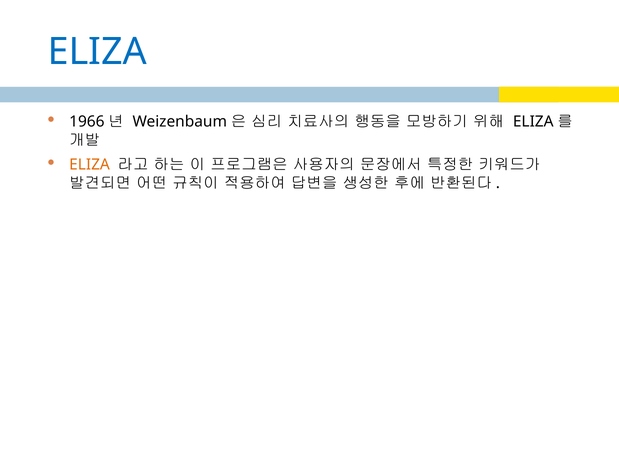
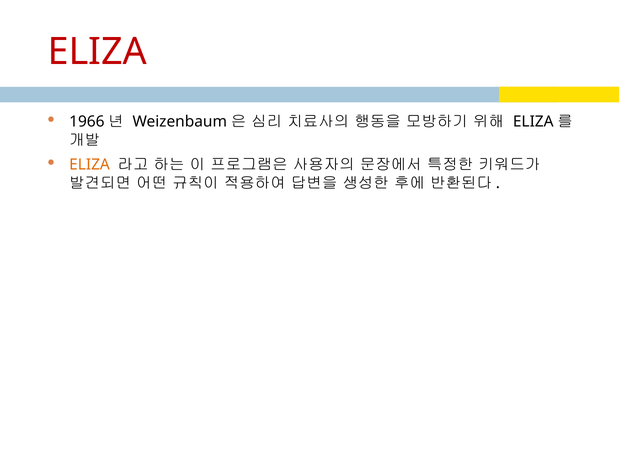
ELIZA at (97, 52) colour: blue -> red
